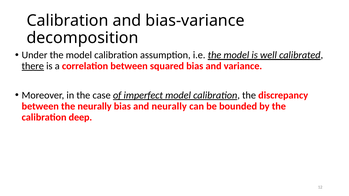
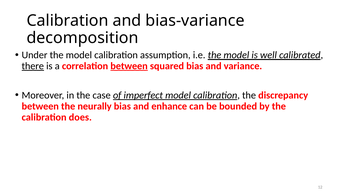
between at (129, 66) underline: none -> present
and neurally: neurally -> enhance
deep: deep -> does
